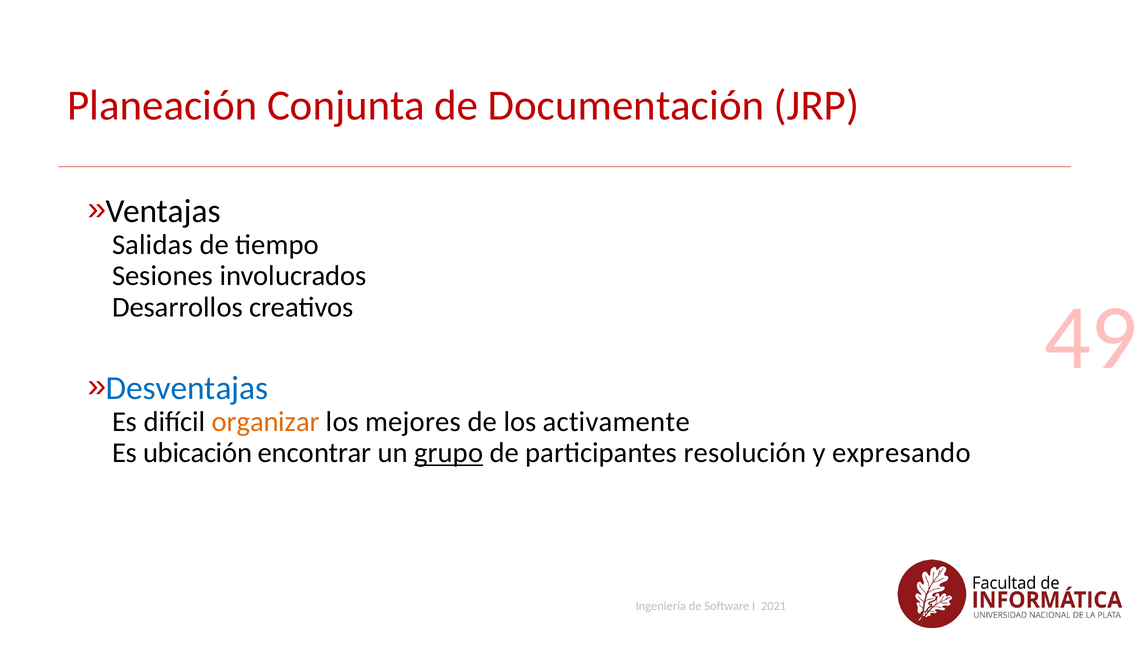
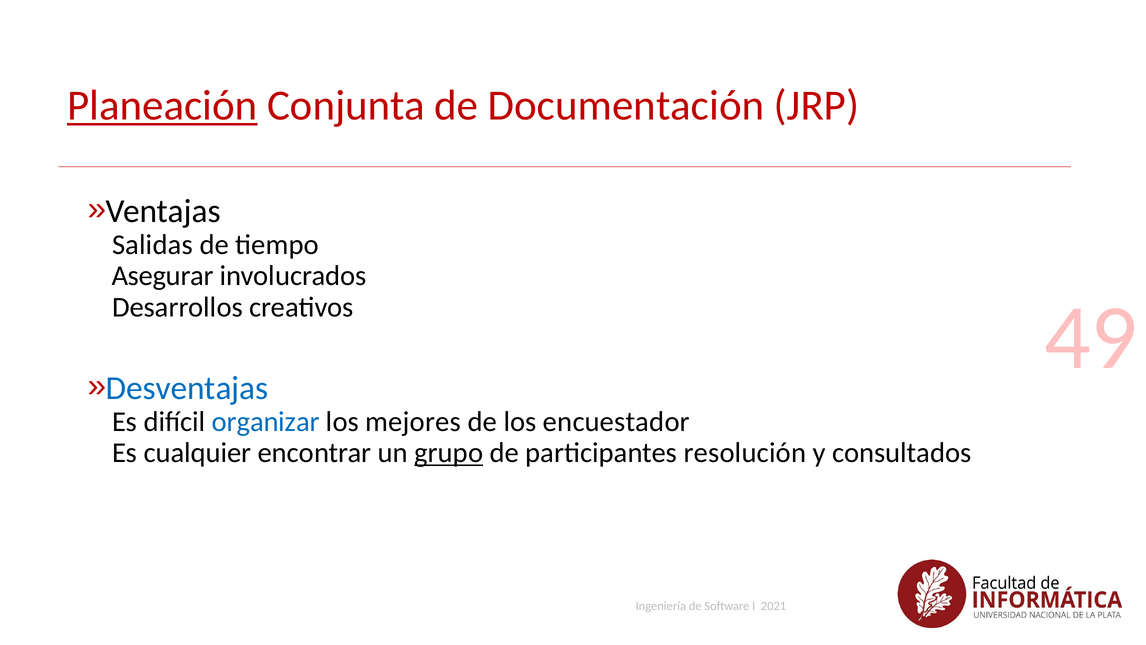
Planeación underline: none -> present
Sesiones: Sesiones -> Asegurar
organizar colour: orange -> blue
activamente: activamente -> encuestador
ubicación: ubicación -> cualquier
expresando: expresando -> consultados
